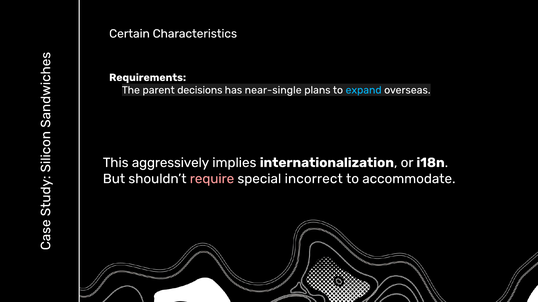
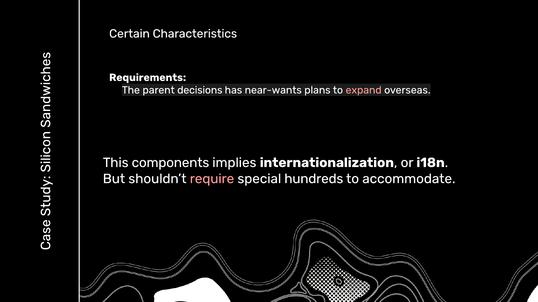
near-single: near-single -> near-wants
expand colour: light blue -> pink
aggressively: aggressively -> components
incorrect: incorrect -> hundreds
